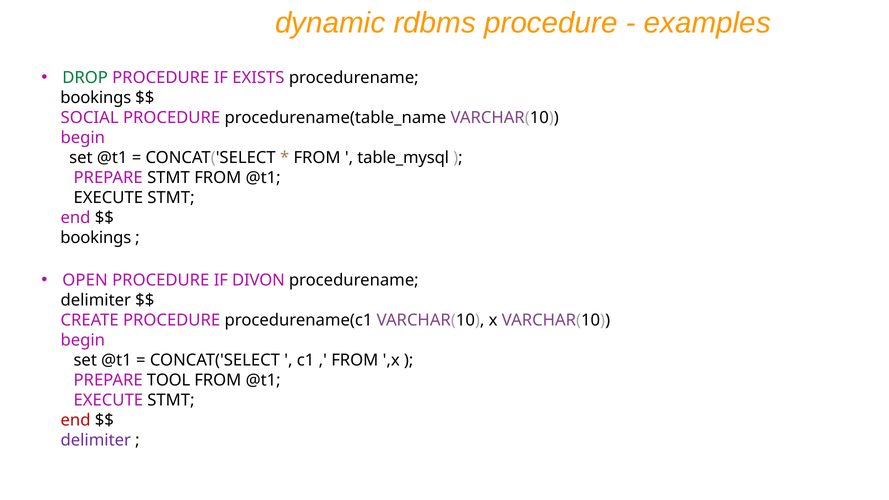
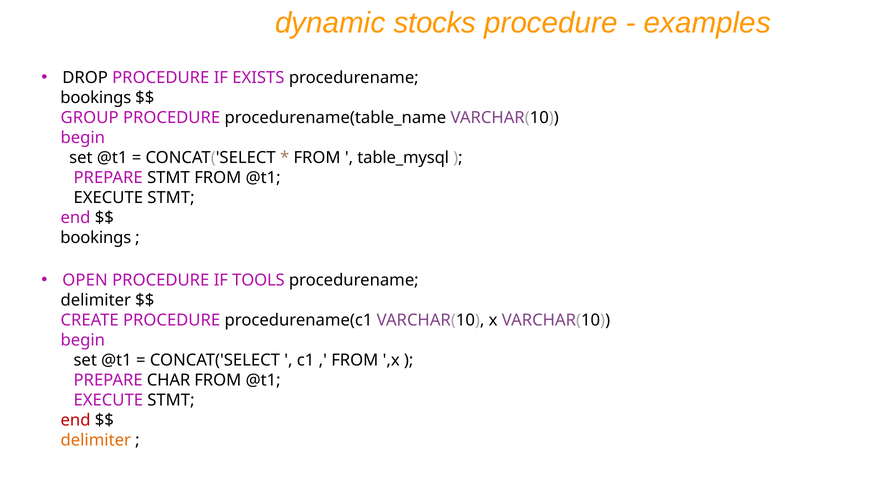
rdbms: rdbms -> stocks
DROP colour: green -> black
SOCIAL: SOCIAL -> GROUP
DIVON: DIVON -> TOOLS
TOOL: TOOL -> CHAR
delimiter at (96, 440) colour: purple -> orange
